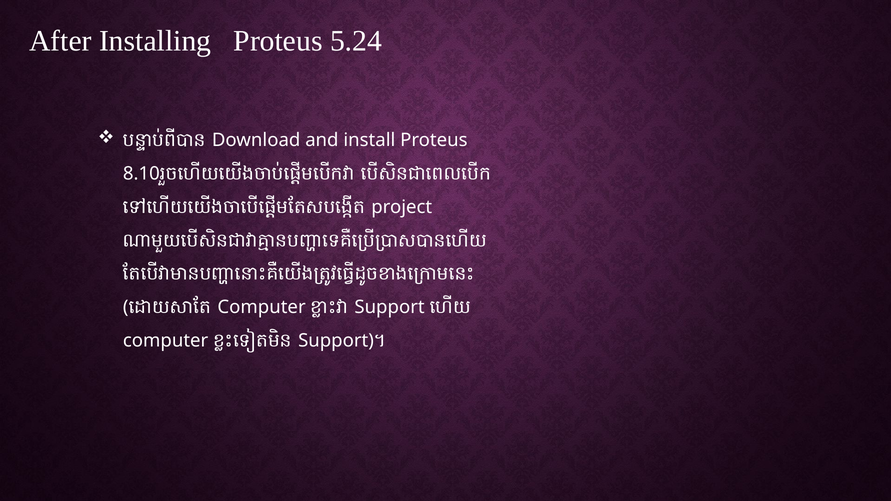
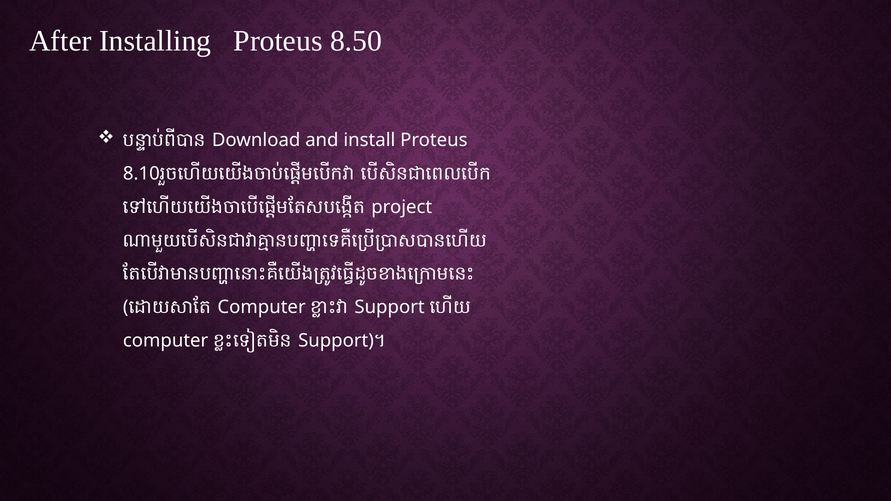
5.24: 5.24 -> 8.50
